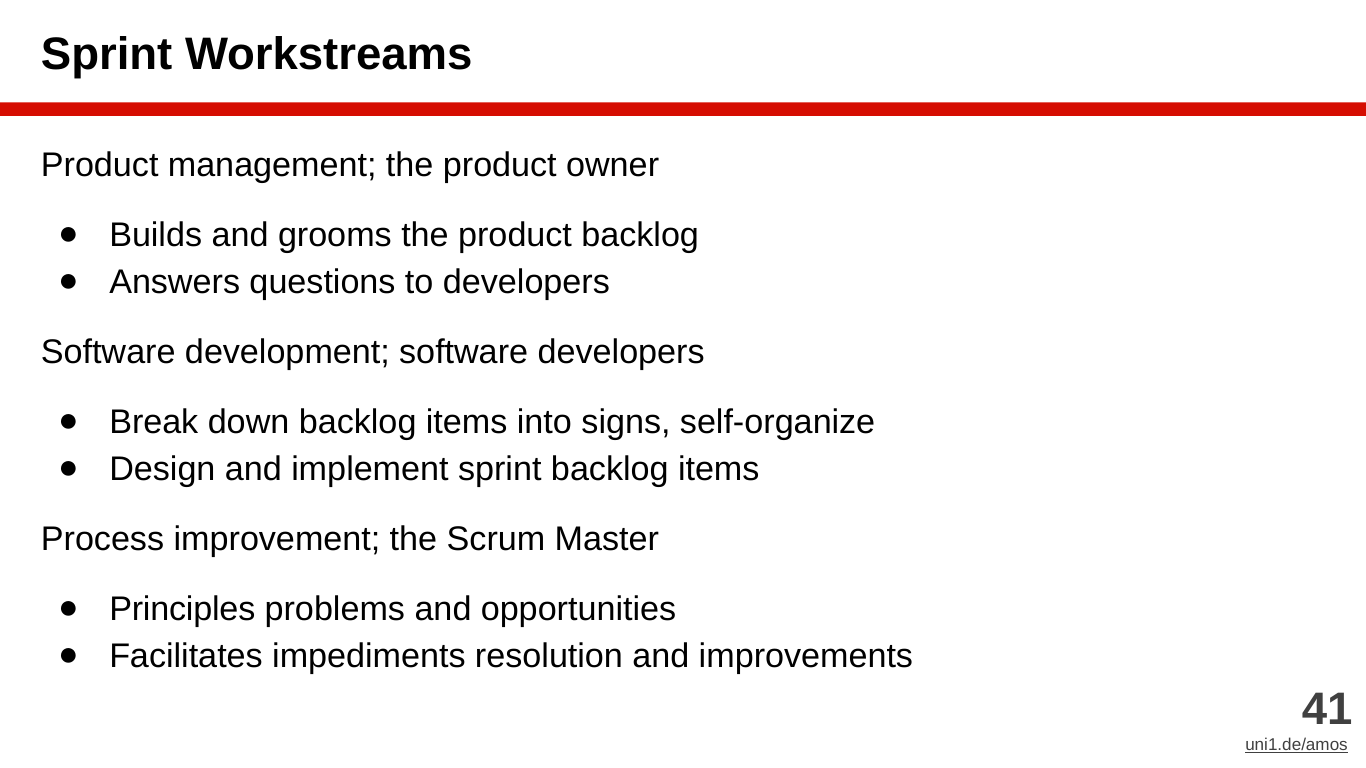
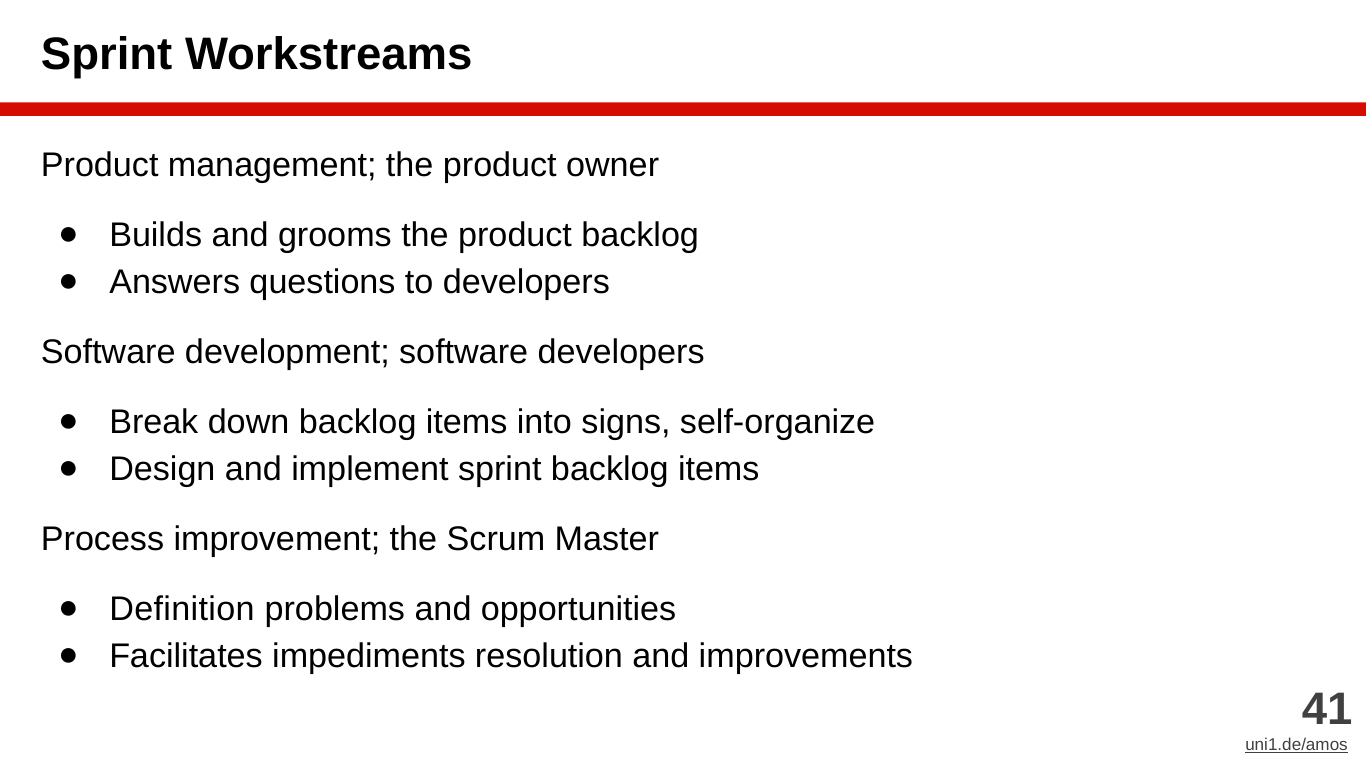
Principles: Principles -> Definition
